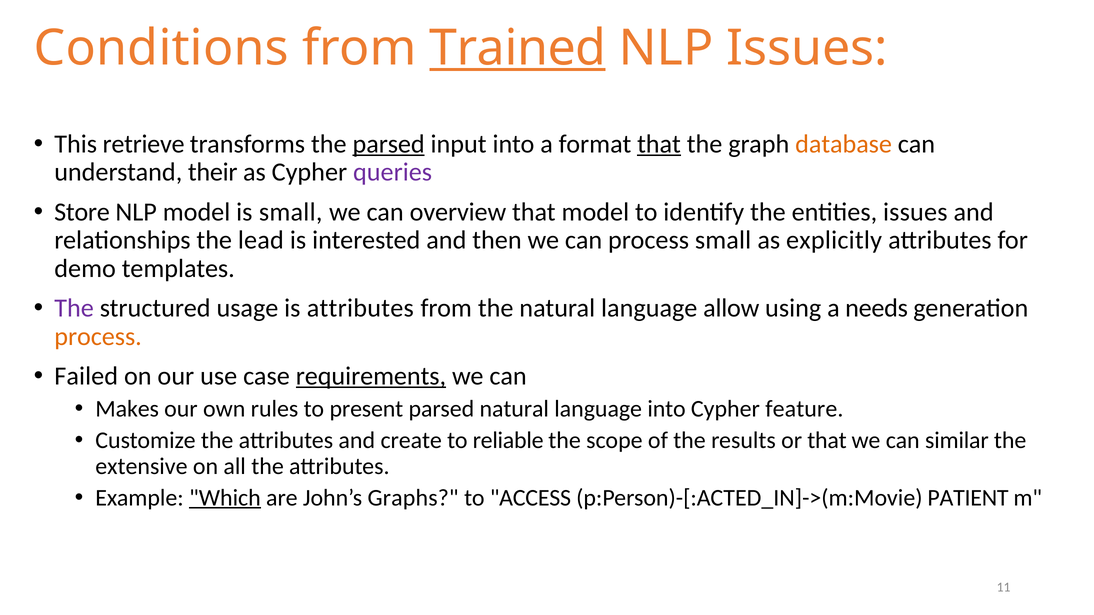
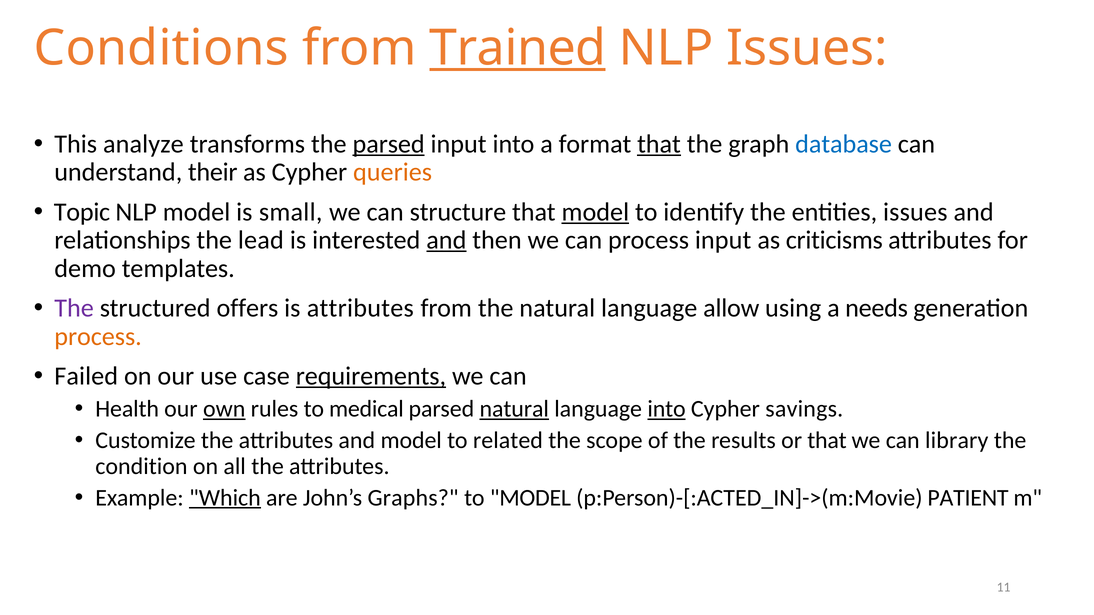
retrieve: retrieve -> analyze
database colour: orange -> blue
queries colour: purple -> orange
Store: Store -> Topic
overview: overview -> structure
model at (595, 212) underline: none -> present
and at (446, 240) underline: none -> present
process small: small -> input
explicitly: explicitly -> criticisms
usage: usage -> offers
Makes: Makes -> Health
own underline: none -> present
present: present -> medical
natural at (514, 409) underline: none -> present
into at (667, 409) underline: none -> present
feature: feature -> savings
and create: create -> model
reliable: reliable -> related
similar: similar -> library
extensive: extensive -> condition
to ACCESS: ACCESS -> MODEL
